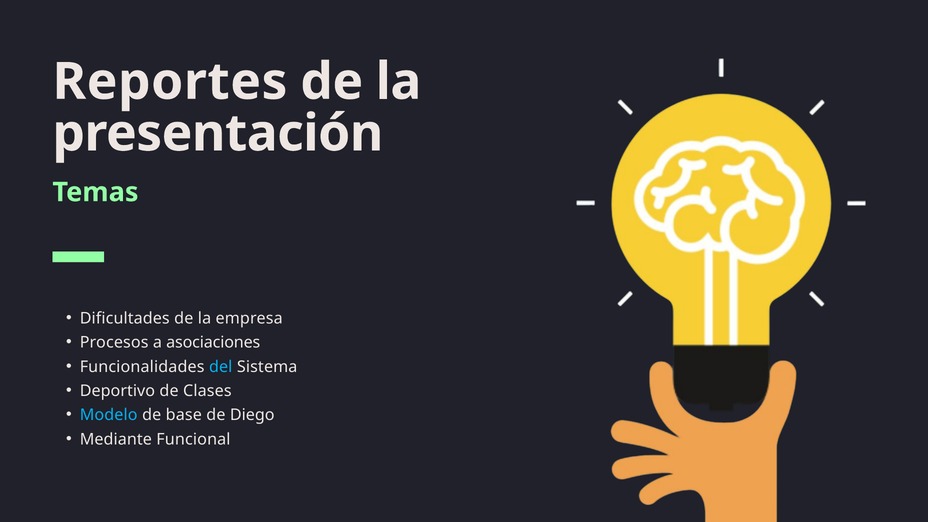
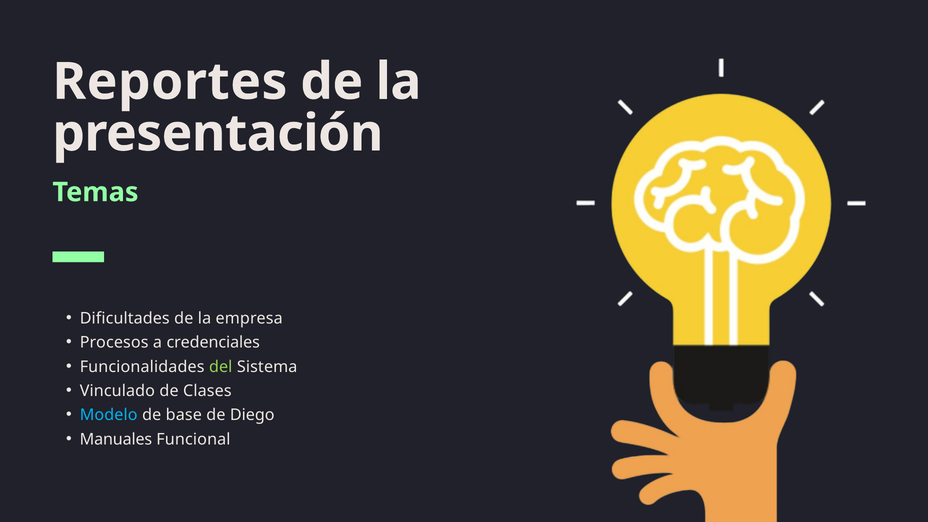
asociaciones: asociaciones -> credenciales
del colour: light blue -> light green
Deportivo: Deportivo -> Vinculado
Mediante: Mediante -> Manuales
